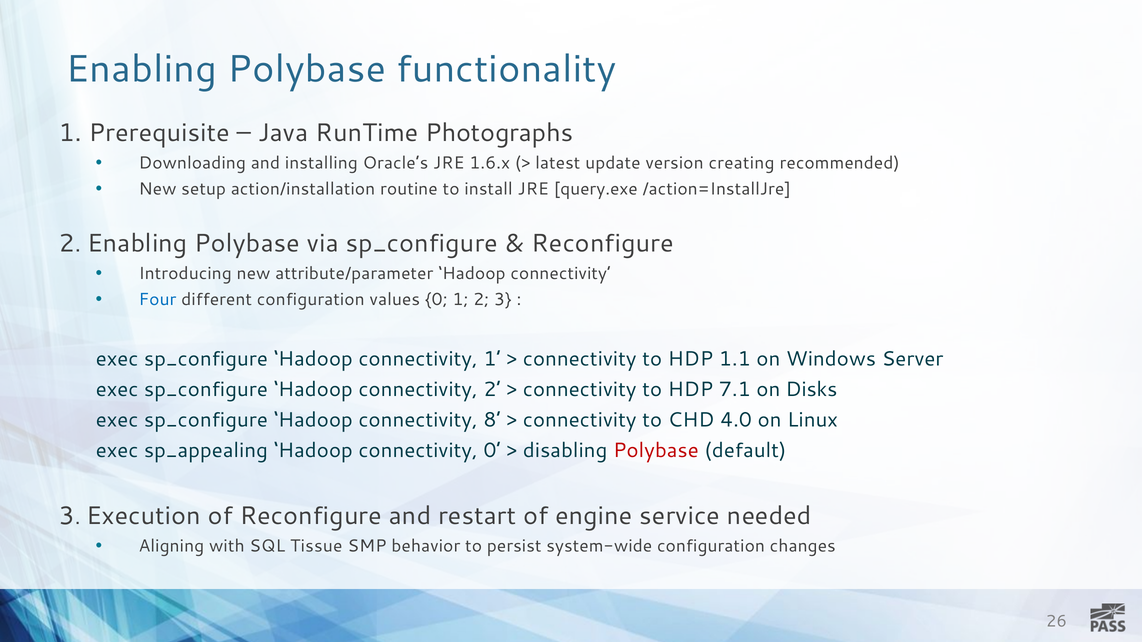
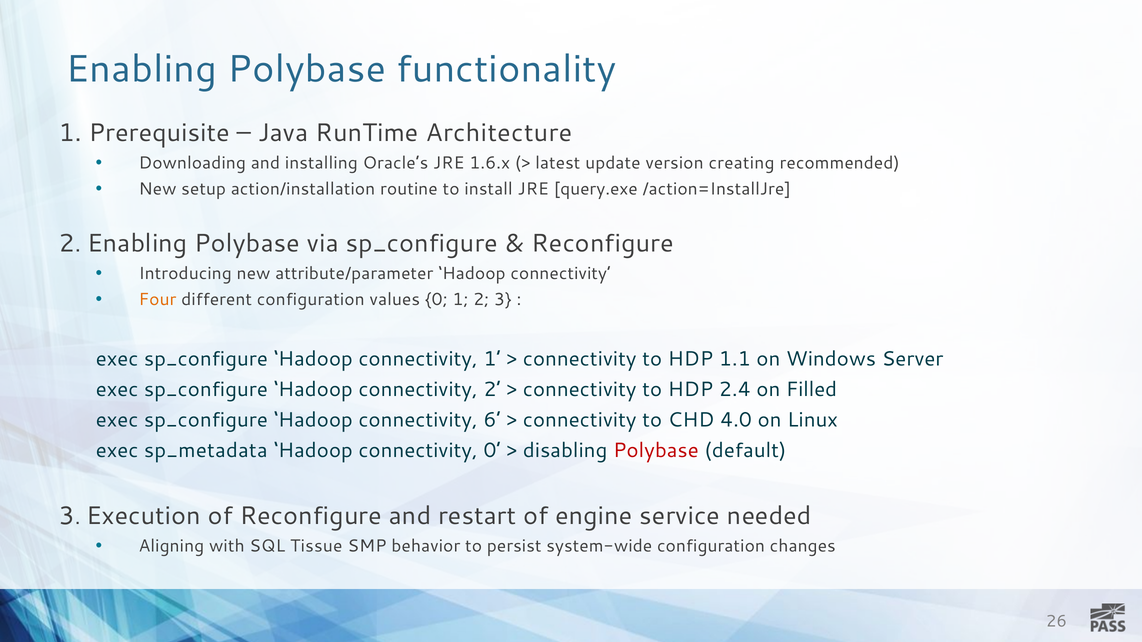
Photographs: Photographs -> Architecture
Four colour: blue -> orange
7.1: 7.1 -> 2.4
Disks: Disks -> Filled
8: 8 -> 6
sp_appealing: sp_appealing -> sp_metadata
